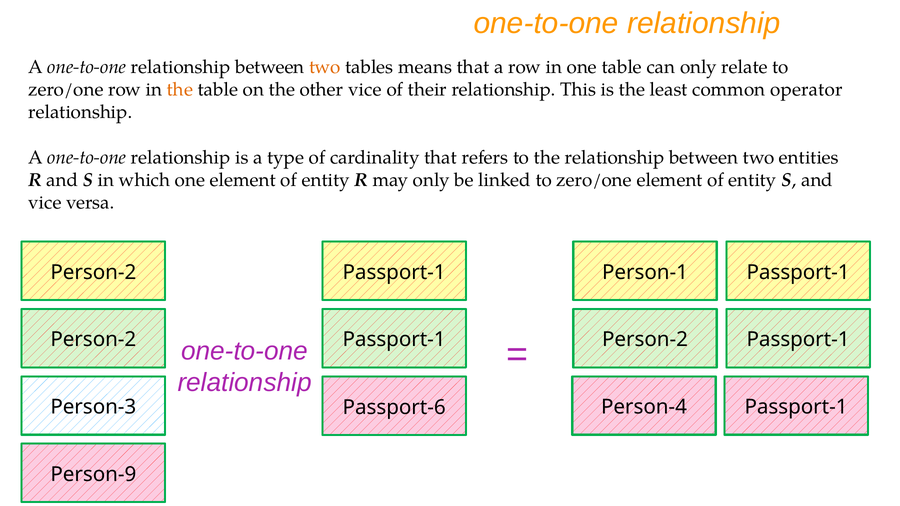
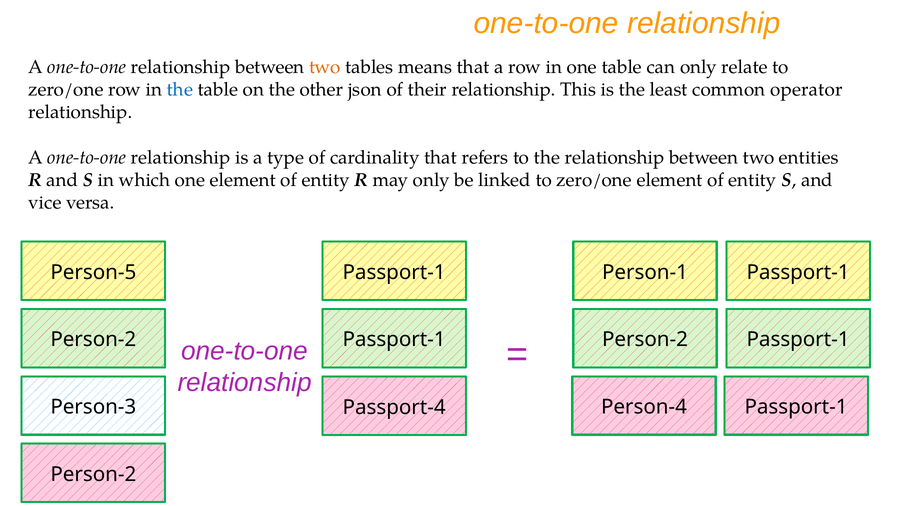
the at (180, 90) colour: orange -> blue
other vice: vice -> json
Person-2 at (93, 272): Person-2 -> Person-5
Passport-6: Passport-6 -> Passport-4
Person-9 at (93, 475): Person-9 -> Person-2
